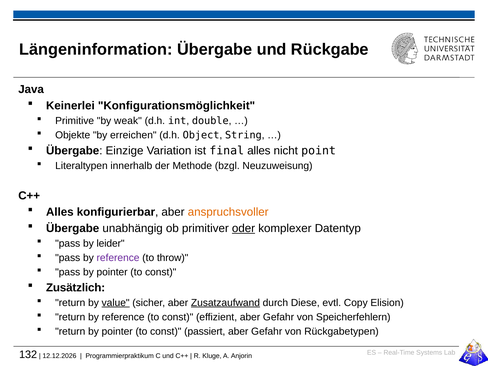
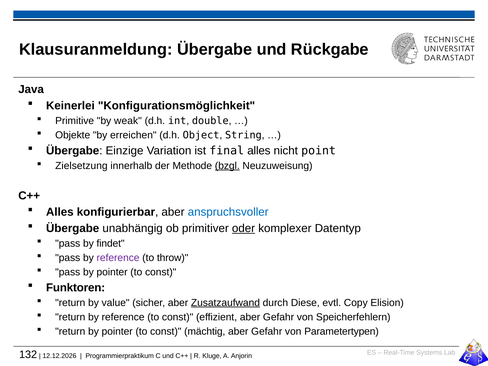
Längeninformation: Längeninformation -> Klausuranmeldung
Literaltypen: Literaltypen -> Zielsetzung
bzgl underline: none -> present
anspruchsvoller colour: orange -> blue
leider: leider -> findet
Zusätzlich: Zusätzlich -> Funktoren
value underline: present -> none
passiert: passiert -> mächtig
Rückgabetypen: Rückgabetypen -> Parametertypen
